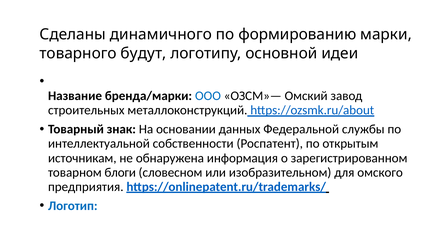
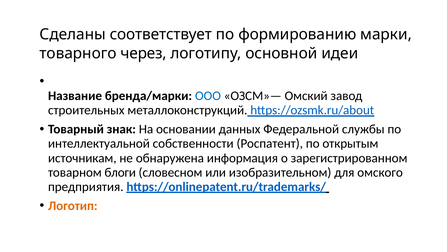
динамичного: динамичного -> соответствует
будут: будут -> через
Логотип colour: blue -> orange
